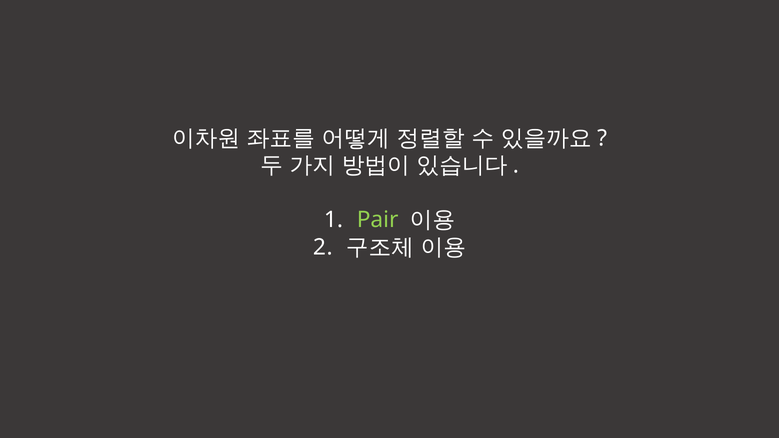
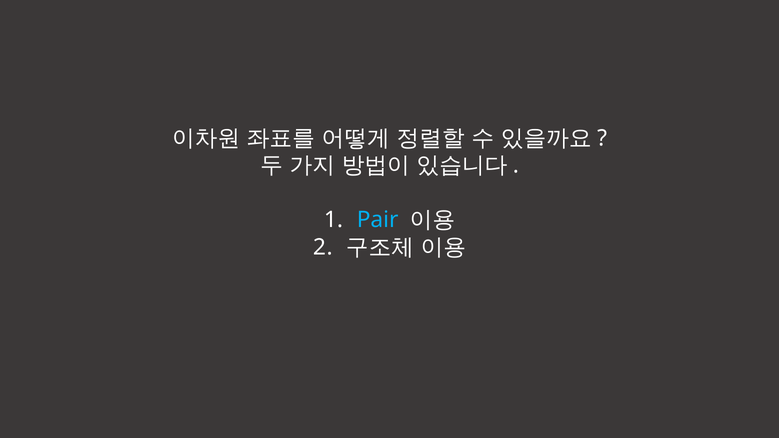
Pair colour: light green -> light blue
